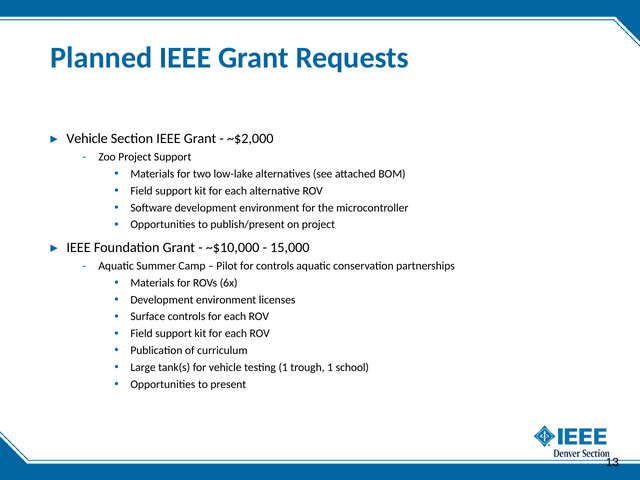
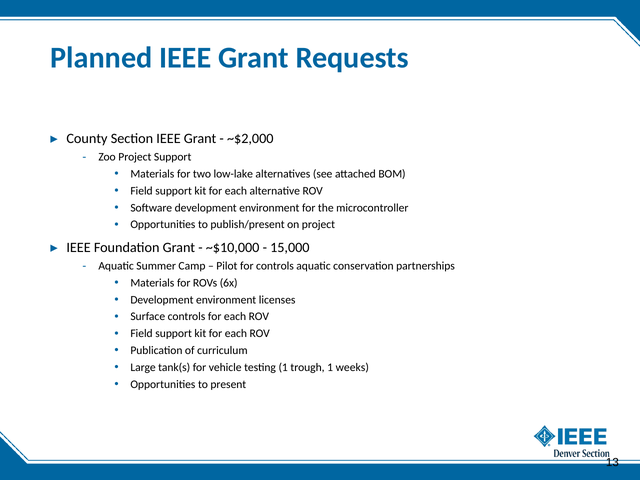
Vehicle at (87, 139): Vehicle -> County
school: school -> weeks
